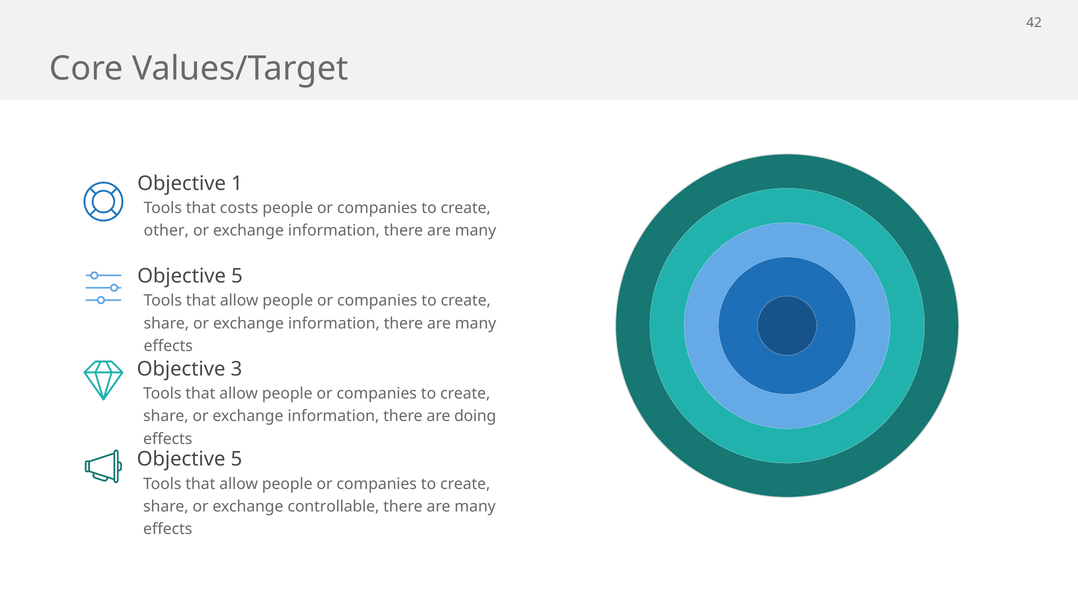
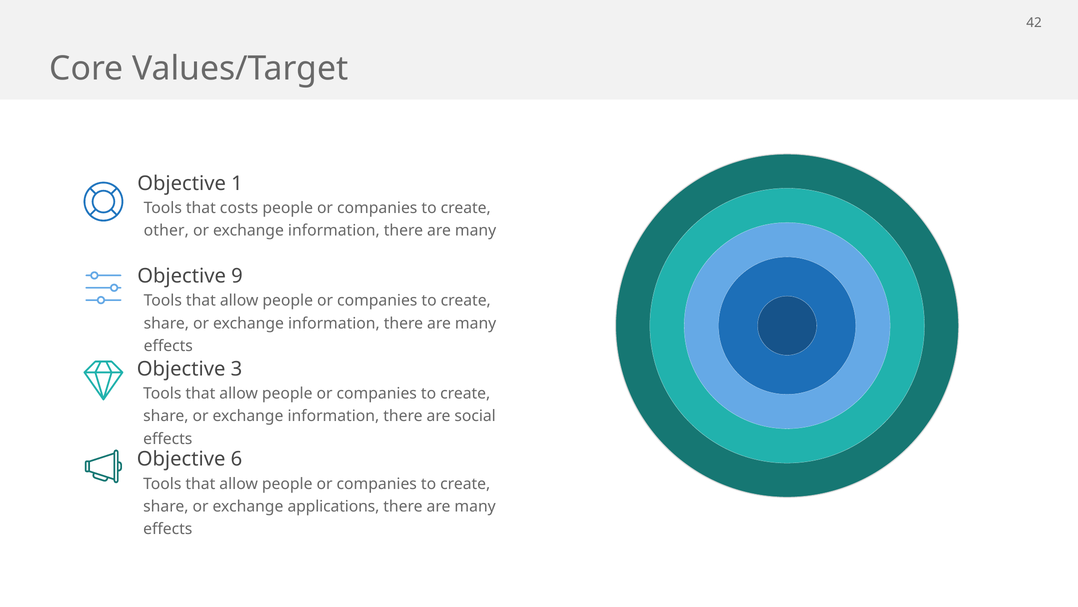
5 at (237, 276): 5 -> 9
doing: doing -> social
5 at (236, 459): 5 -> 6
controllable: controllable -> applications
